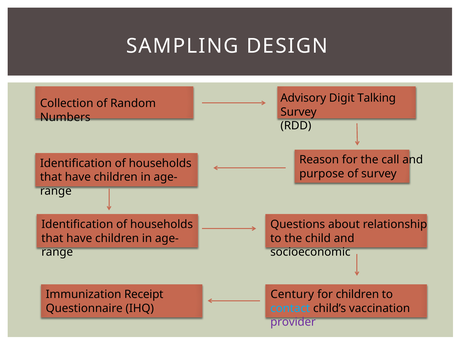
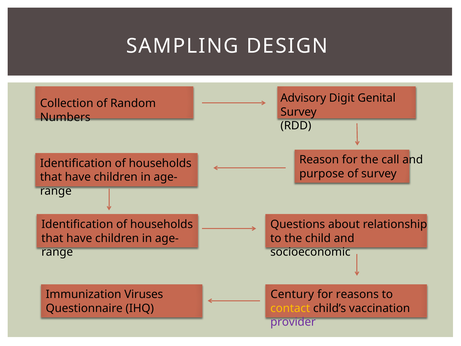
Talking: Talking -> Genital
Receipt: Receipt -> Viruses
for children: children -> reasons
contact colour: light blue -> yellow
